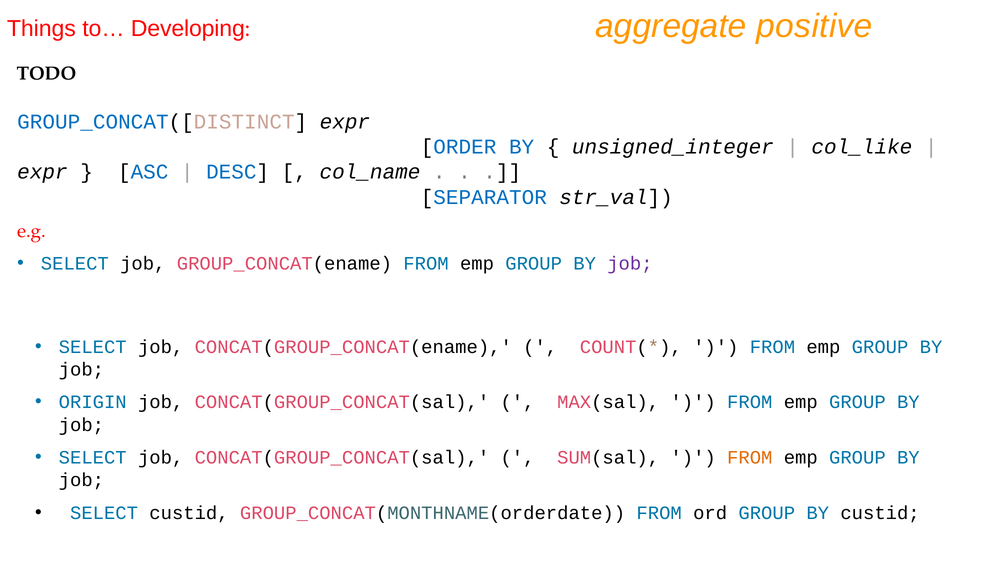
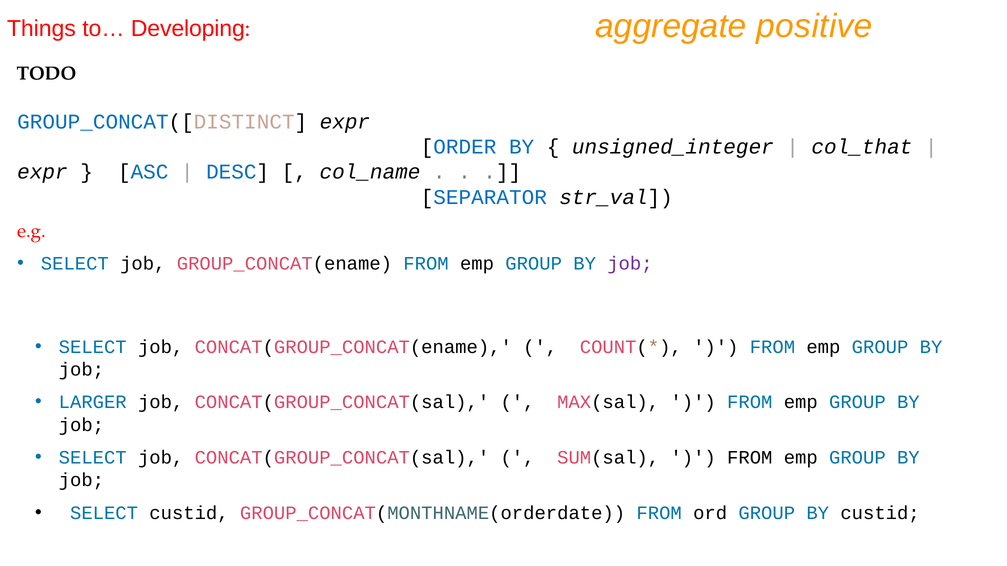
col_like: col_like -> col_that
ORIGIN: ORIGIN -> LARGER
FROM at (750, 458) colour: orange -> black
